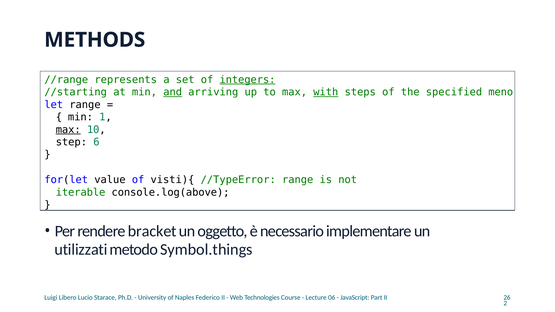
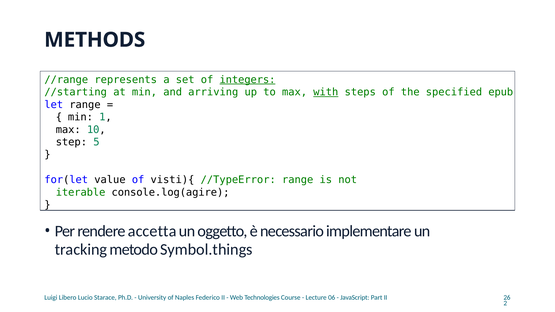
and underline: present -> none
meno: meno -> epub
max at (68, 130) underline: present -> none
6: 6 -> 5
console.log(above: console.log(above -> console.log(agire
bracket: bracket -> accetta
utilizzati: utilizzati -> tracking
